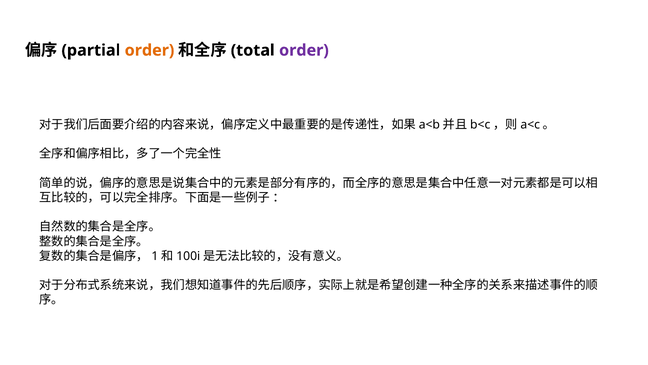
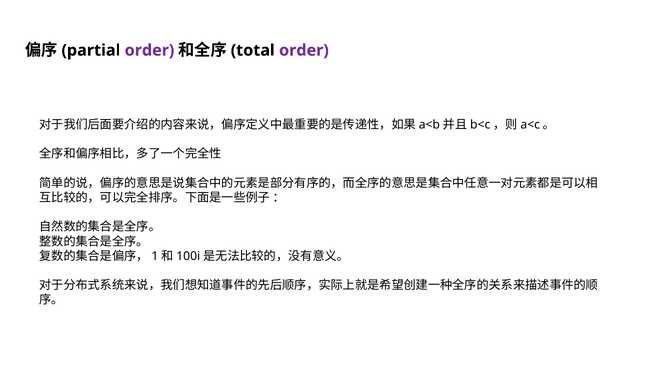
order at (150, 50) colour: orange -> purple
